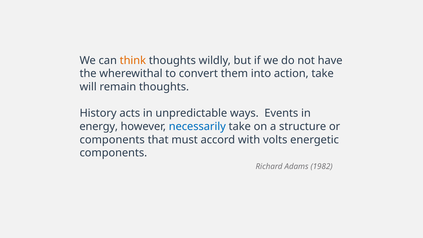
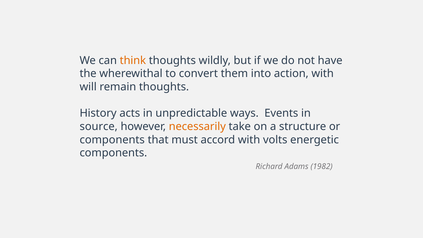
action take: take -> with
energy: energy -> source
necessarily colour: blue -> orange
